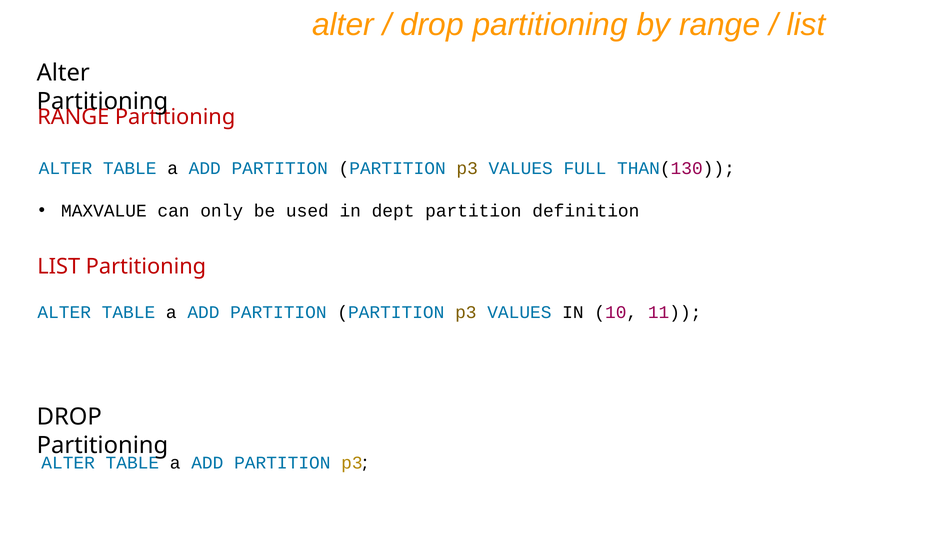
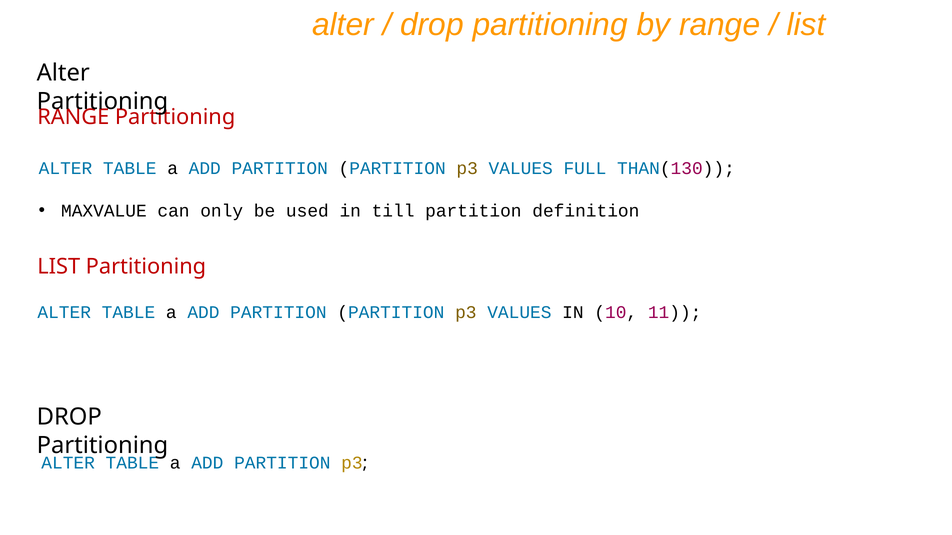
dept: dept -> till
